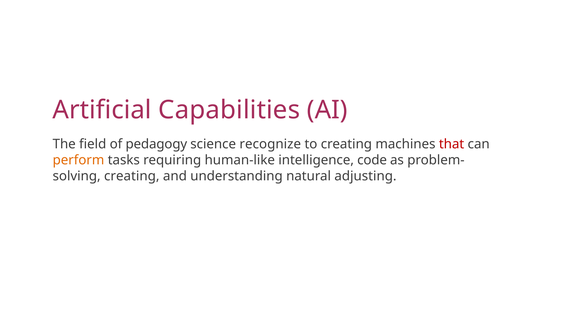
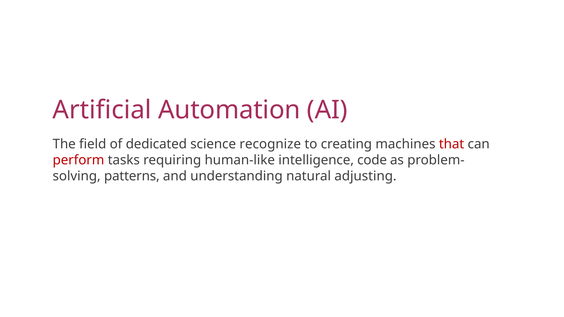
Capabilities: Capabilities -> Automation
pedagogy: pedagogy -> dedicated
perform colour: orange -> red
creating at (132, 176): creating -> patterns
